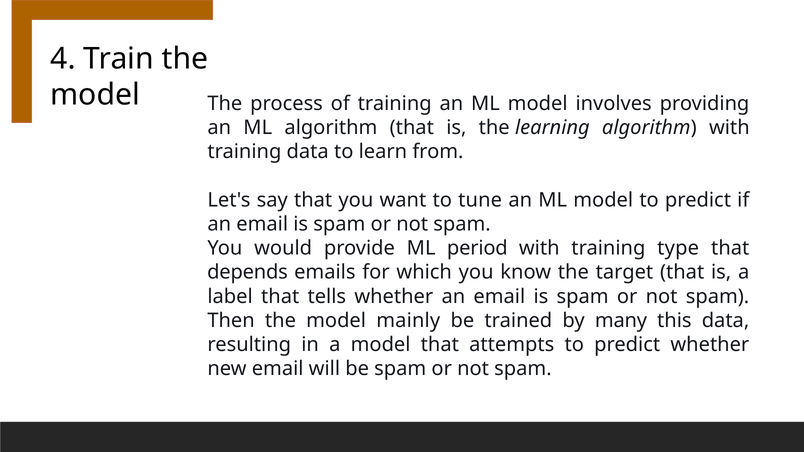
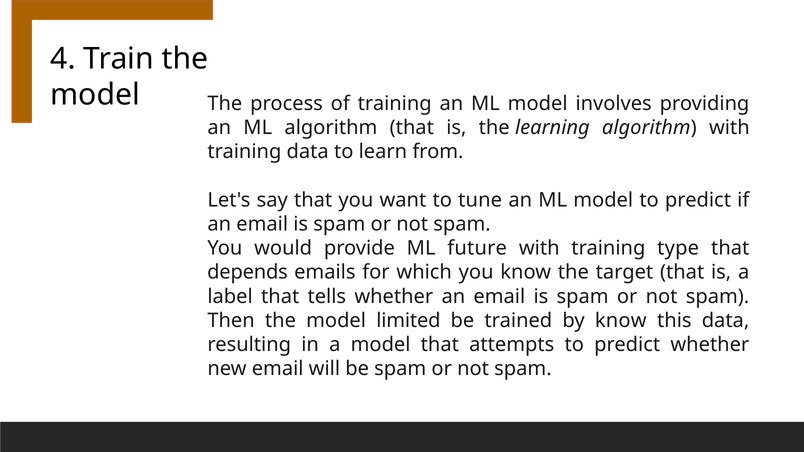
period: period -> future
mainly: mainly -> limited
by many: many -> know
